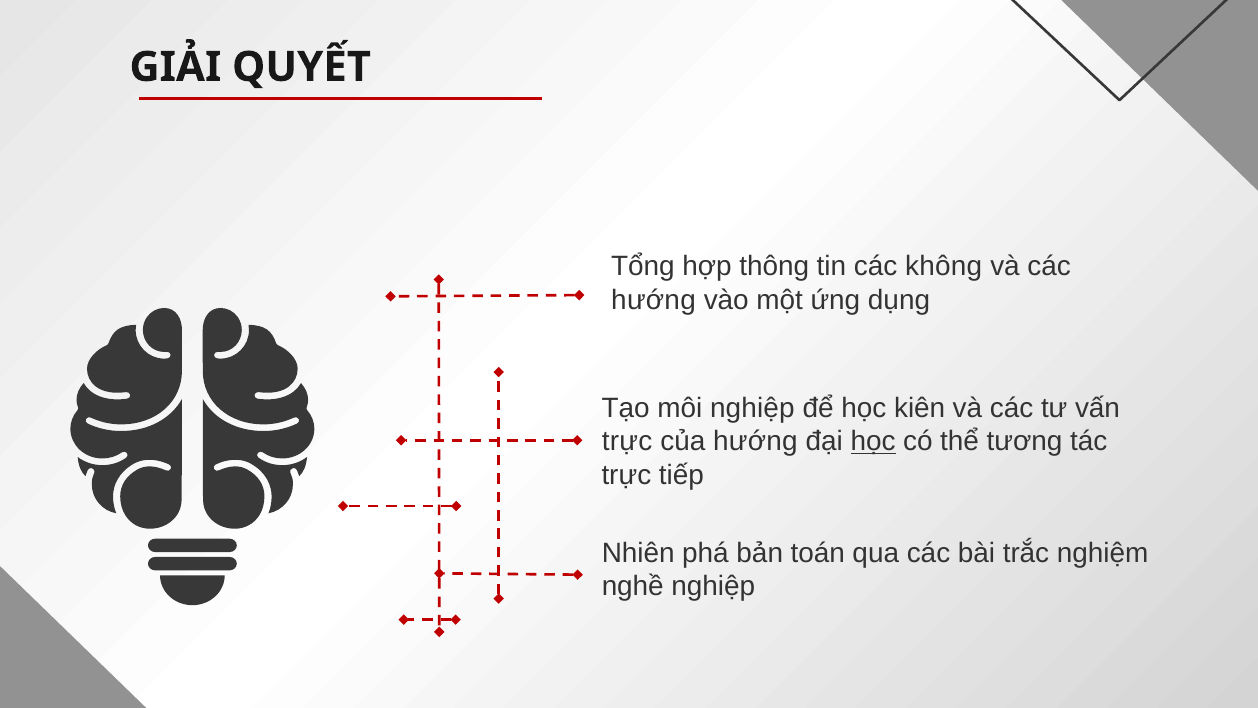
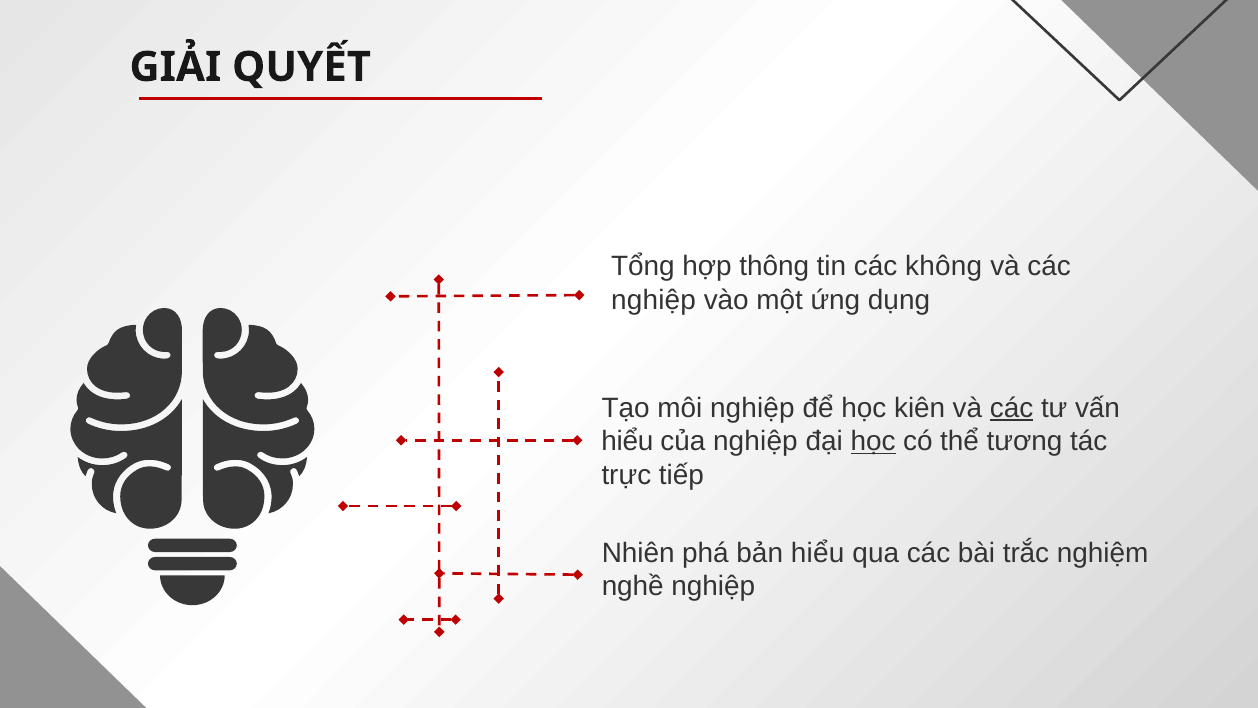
hướng at (654, 300): hướng -> nghiệp
các at (1012, 408) underline: none -> present
trực at (627, 441): trực -> hiểu
của hướng: hướng -> nghiệp
bản toán: toán -> hiểu
